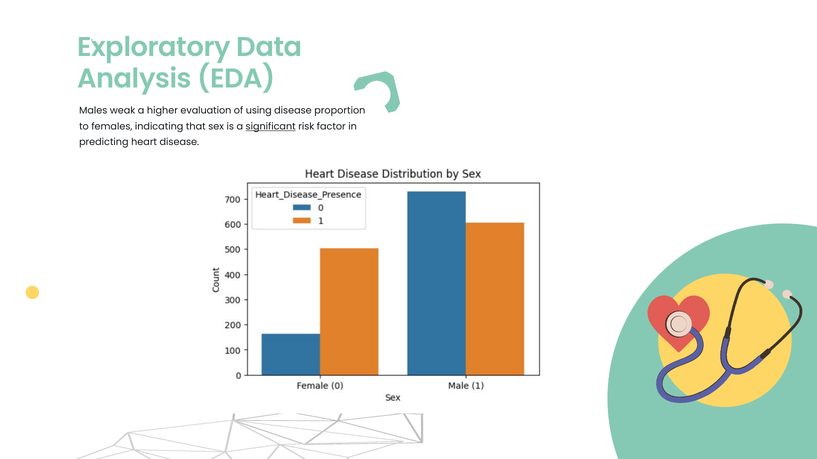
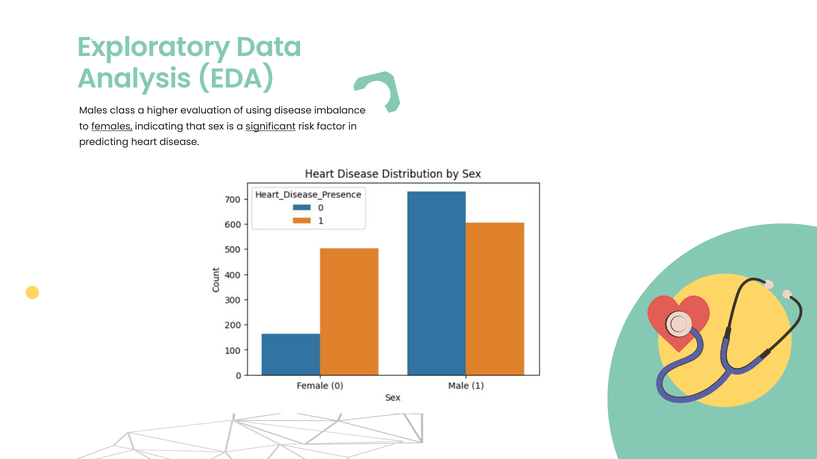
weak: weak -> class
proportion: proportion -> imbalance
females underline: none -> present
